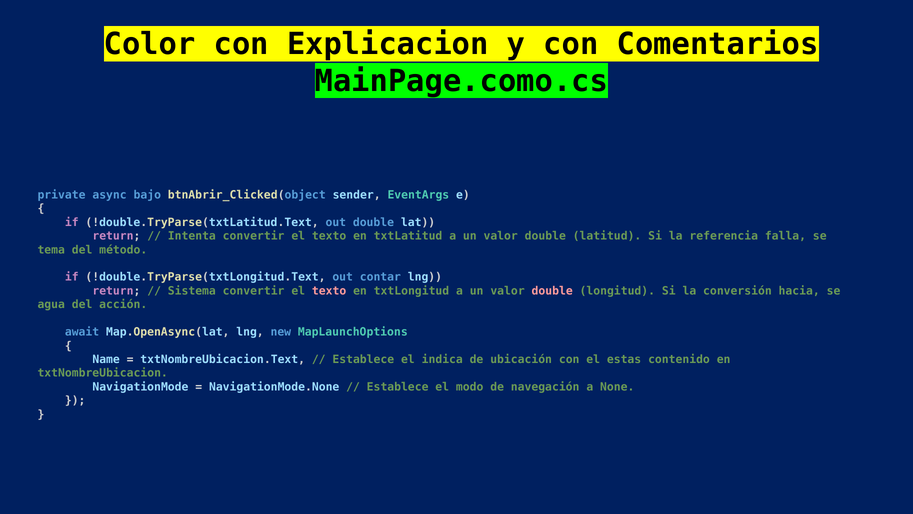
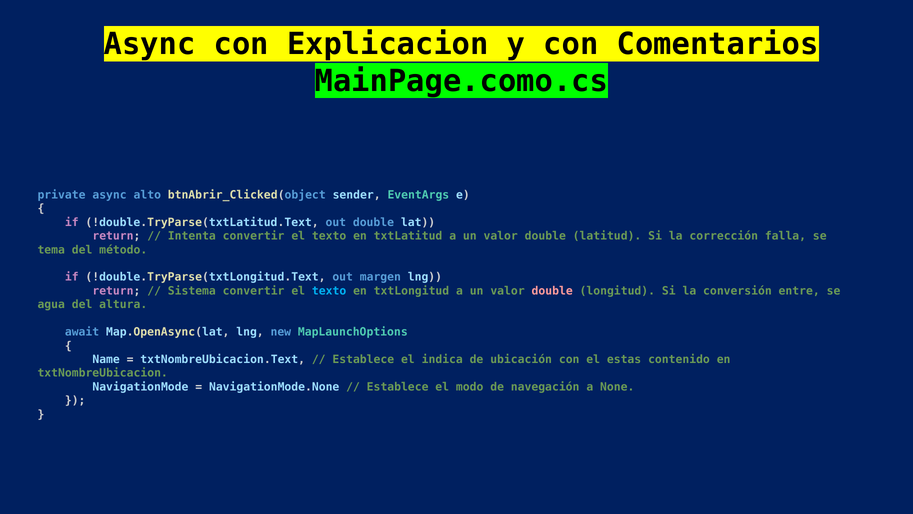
Color at (150, 44): Color -> Async
bajo: bajo -> alto
referencia: referencia -> corrección
contar: contar -> margen
texto at (329, 291) colour: pink -> light blue
hacia: hacia -> entre
acción: acción -> altura
